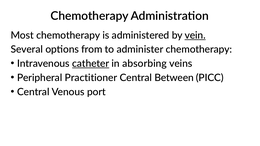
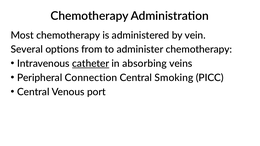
vein underline: present -> none
Practitioner: Practitioner -> Connection
Between: Between -> Smoking
